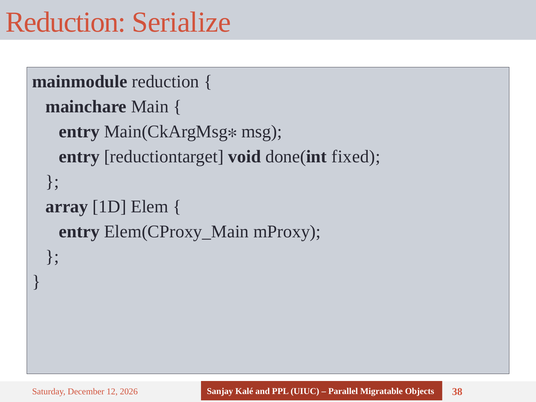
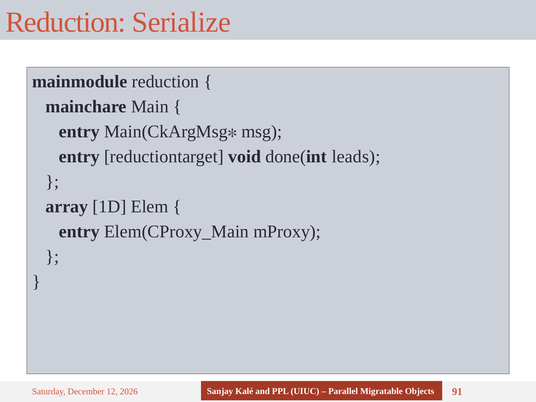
fixed: fixed -> leads
38: 38 -> 91
